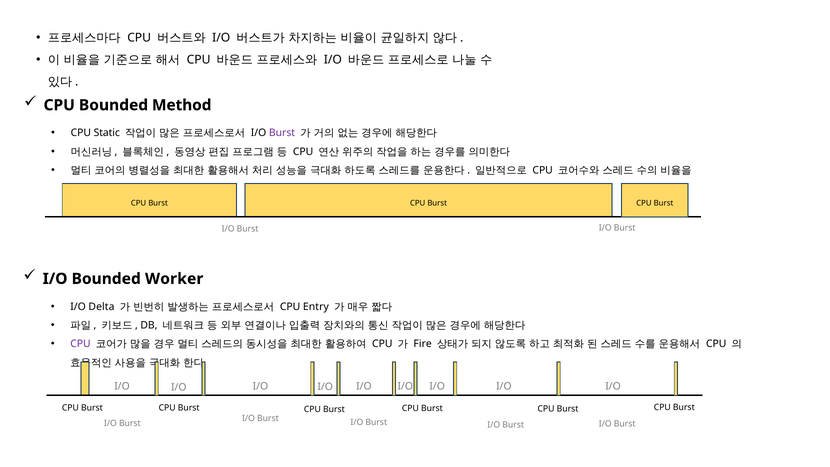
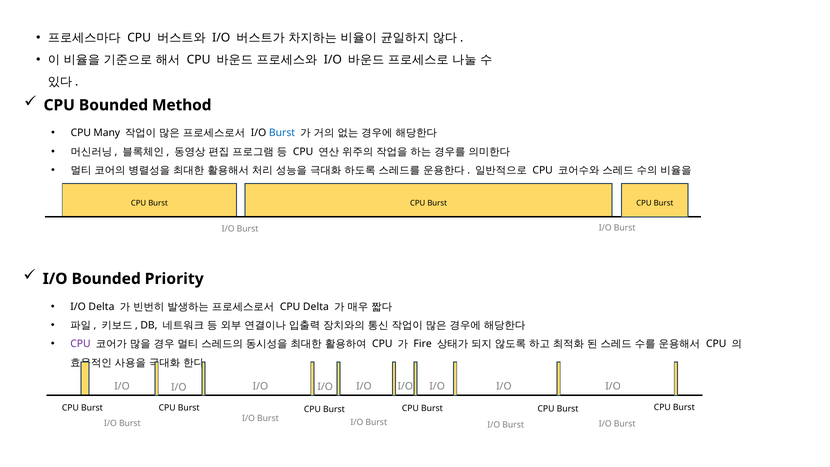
Static: Static -> Many
Burst at (282, 133) colour: purple -> blue
Worker: Worker -> Priority
CPU Entry: Entry -> Delta
